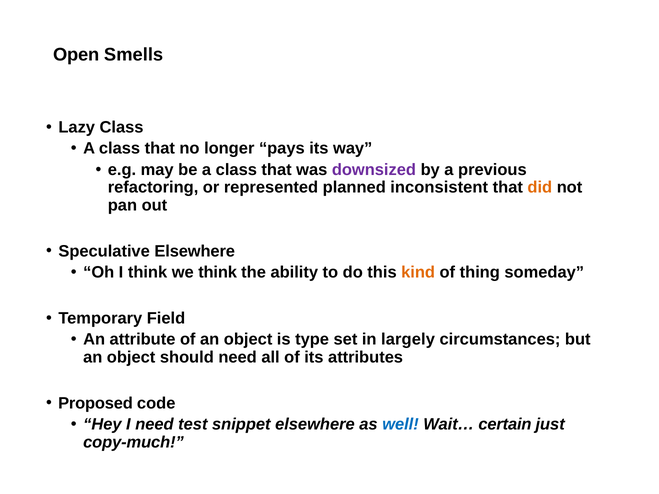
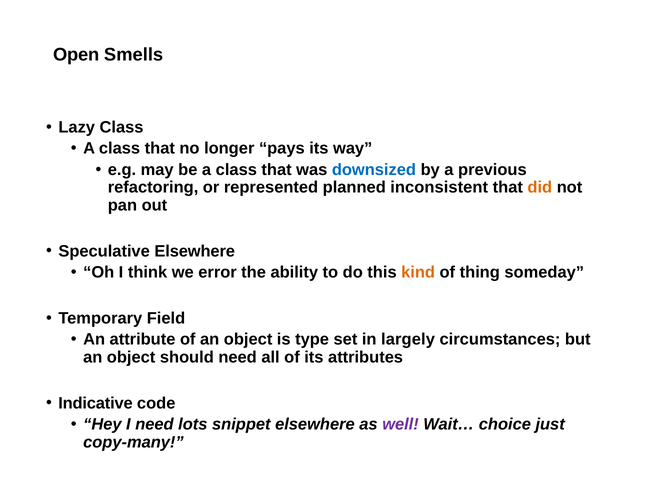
downsized colour: purple -> blue
we think: think -> error
Proposed: Proposed -> Indicative
test: test -> lots
well colour: blue -> purple
certain: certain -> choice
copy-much: copy-much -> copy-many
